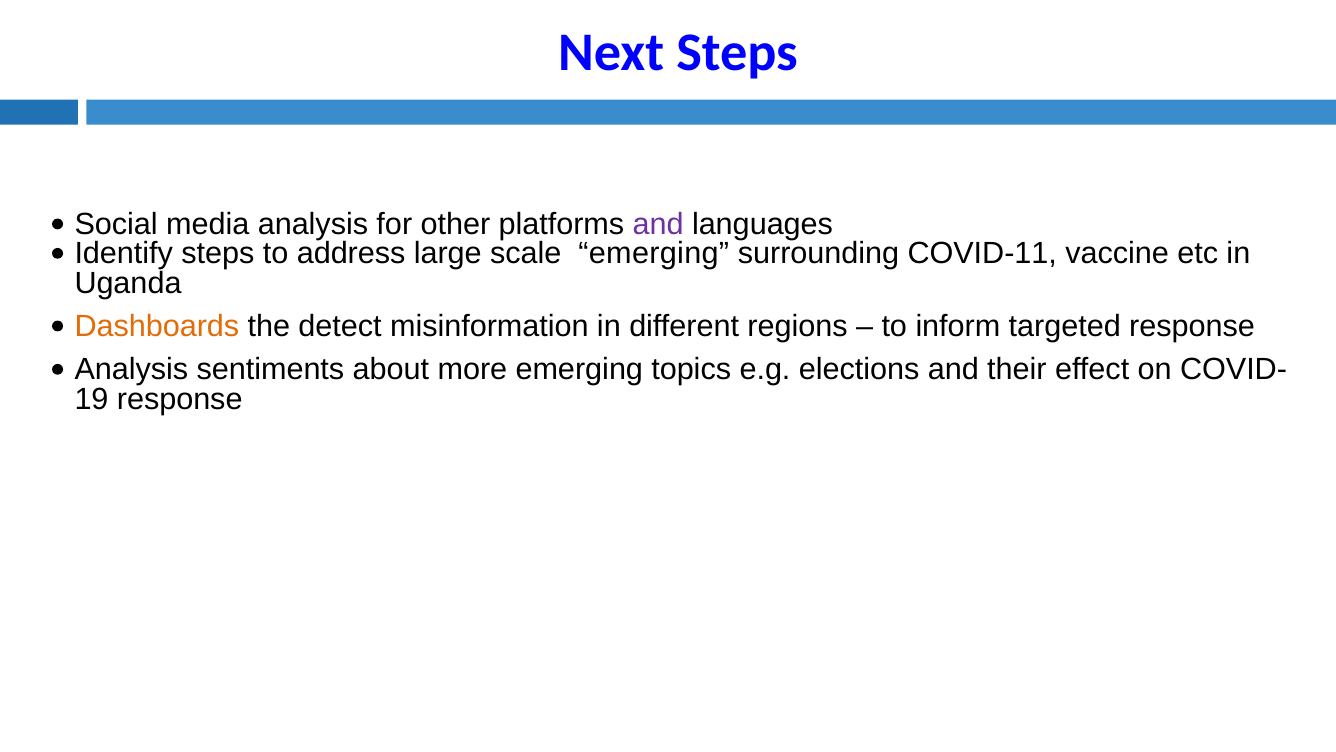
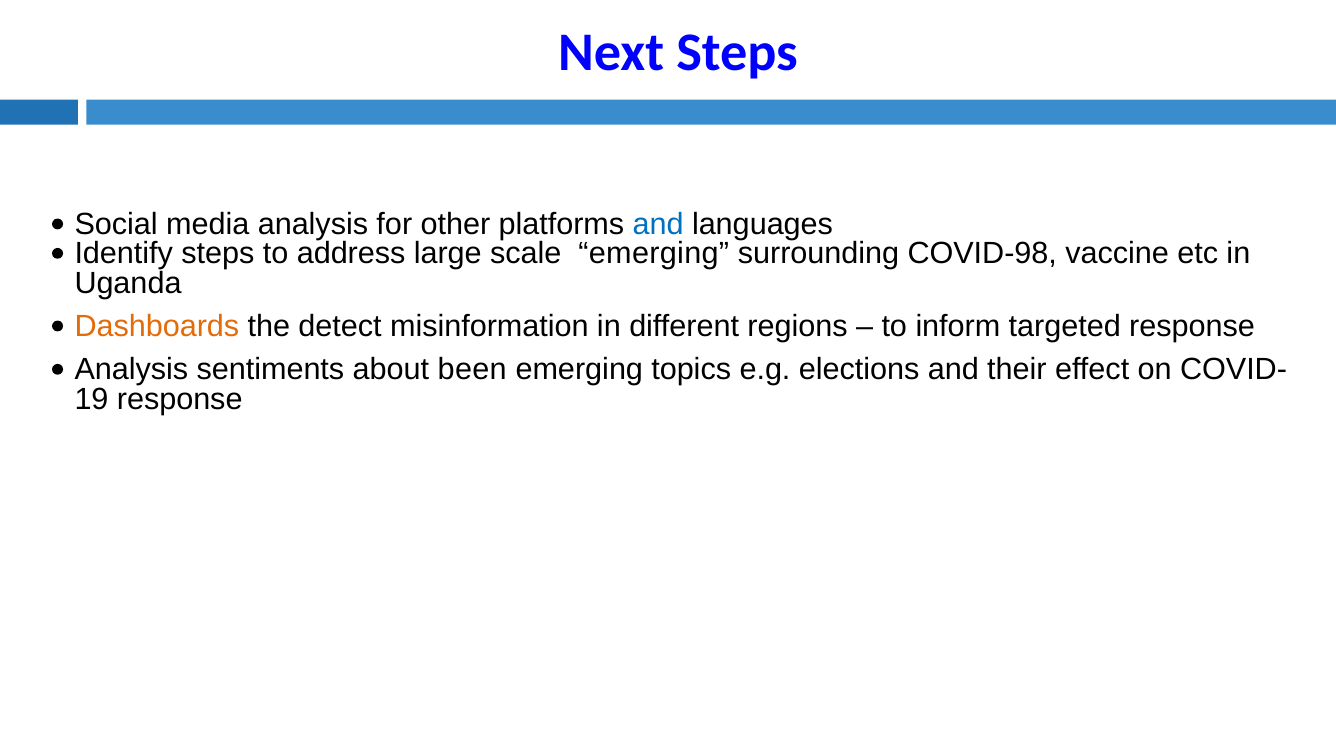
and at (658, 224) colour: purple -> blue
COVID-11: COVID-11 -> COVID-98
more: more -> been
